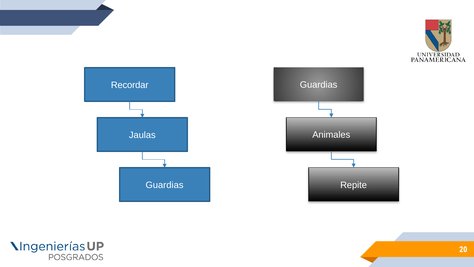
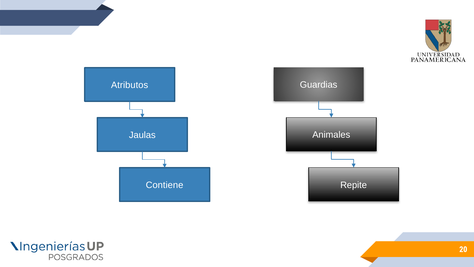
Recordar: Recordar -> Atributos
Guardias at (165, 185): Guardias -> Contiene
